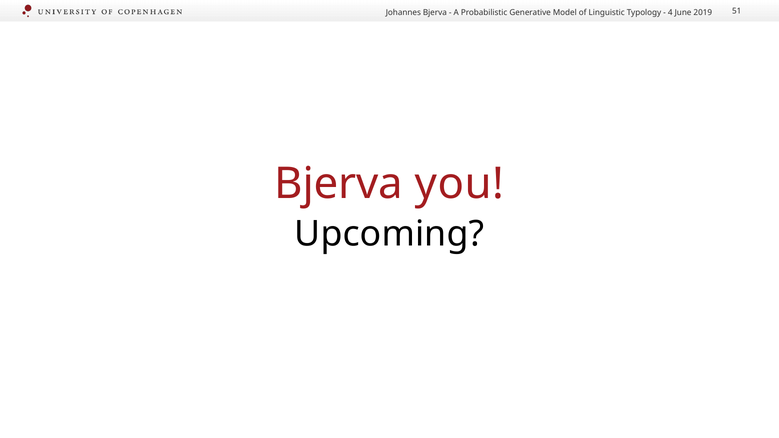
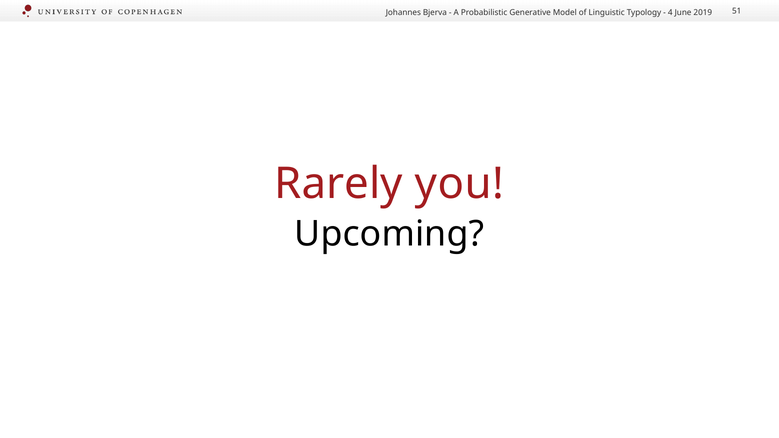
Bjerva at (339, 184): Bjerva -> Rarely
